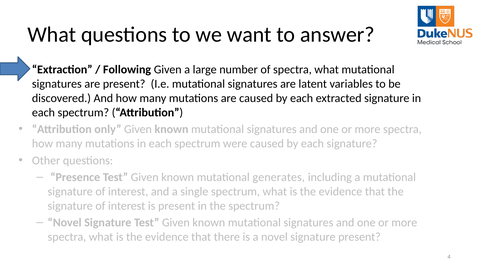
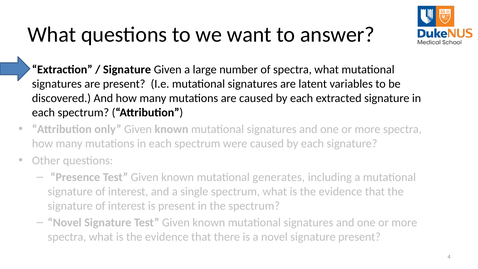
Following at (127, 70): Following -> Signature
